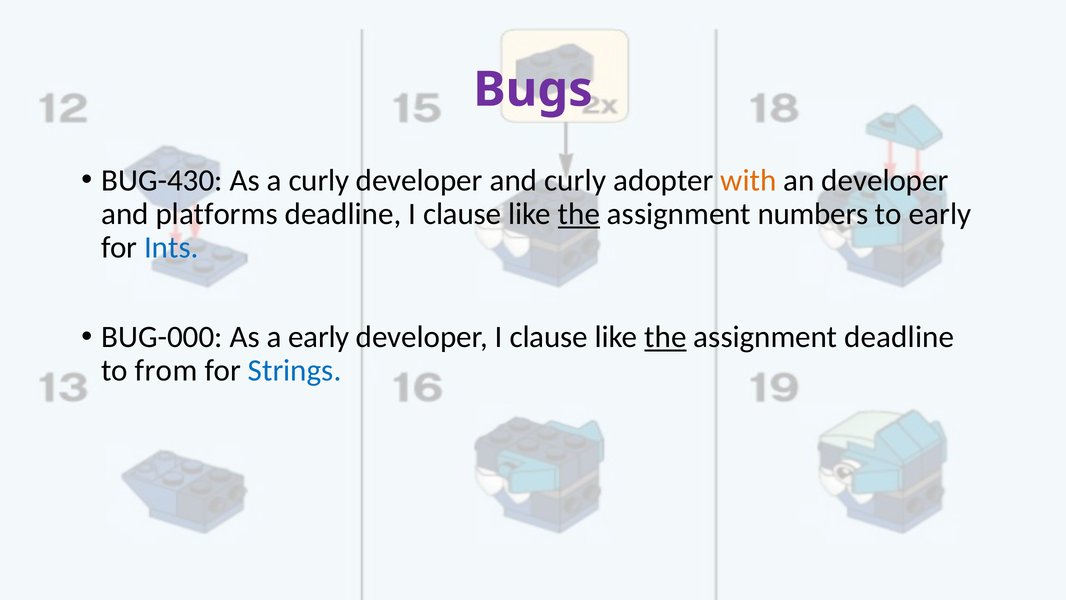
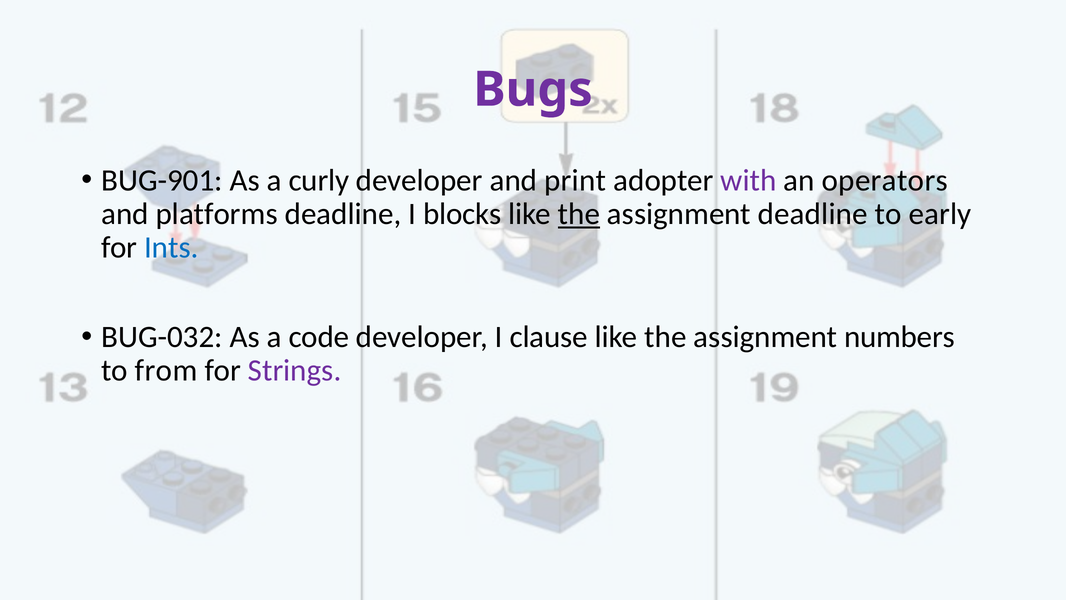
BUG-430: BUG-430 -> BUG-901
and curly: curly -> print
with colour: orange -> purple
an developer: developer -> operators
deadline I clause: clause -> blocks
assignment numbers: numbers -> deadline
BUG-000: BUG-000 -> BUG-032
a early: early -> code
the at (665, 337) underline: present -> none
assignment deadline: deadline -> numbers
Strings colour: blue -> purple
